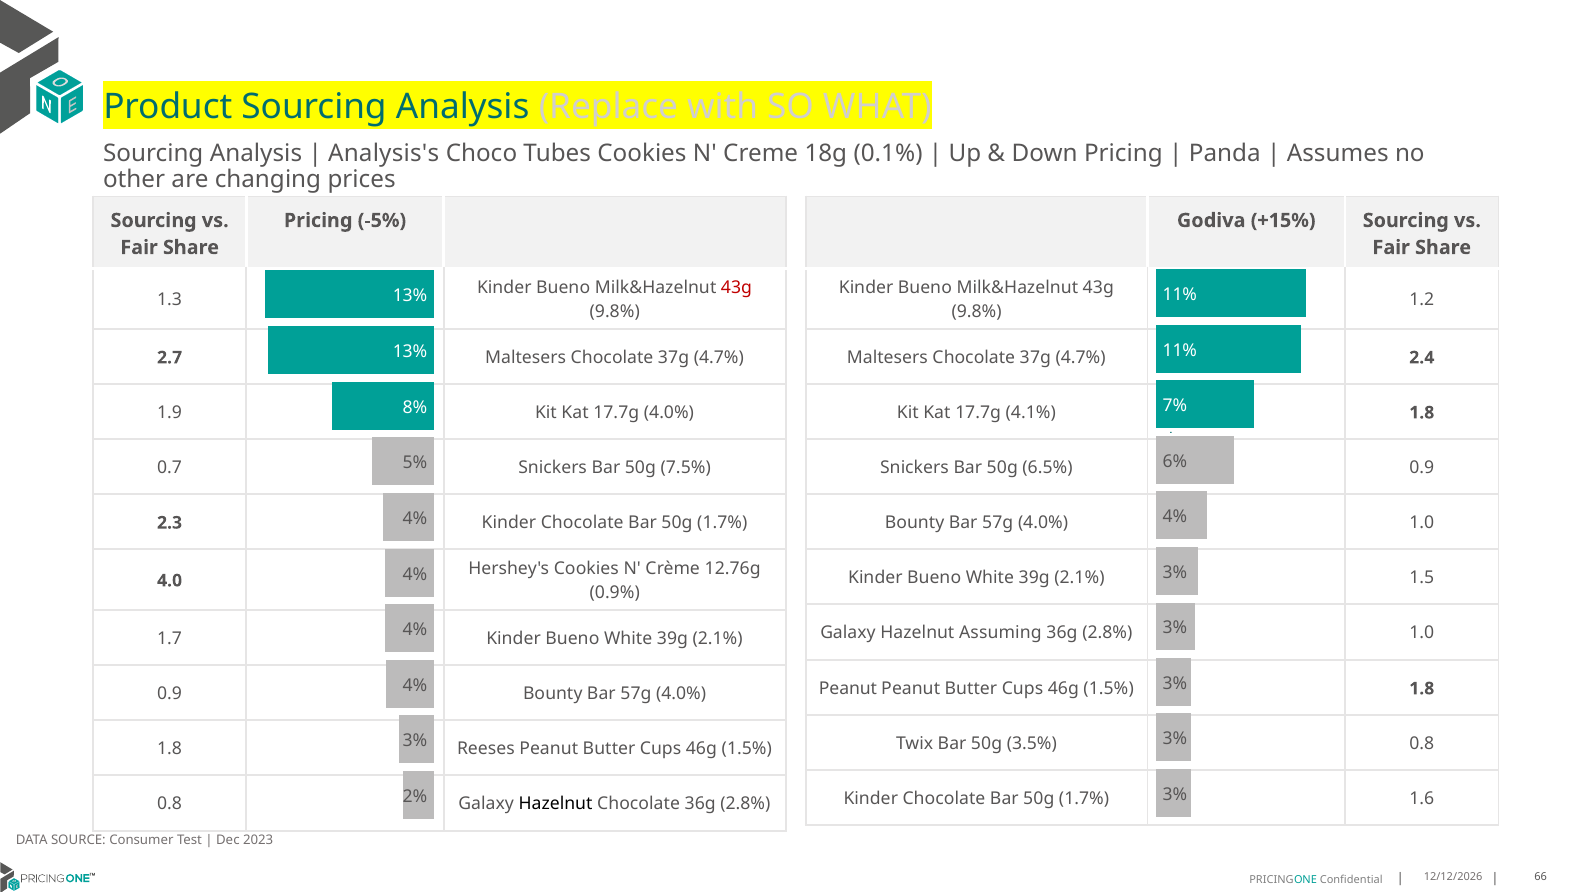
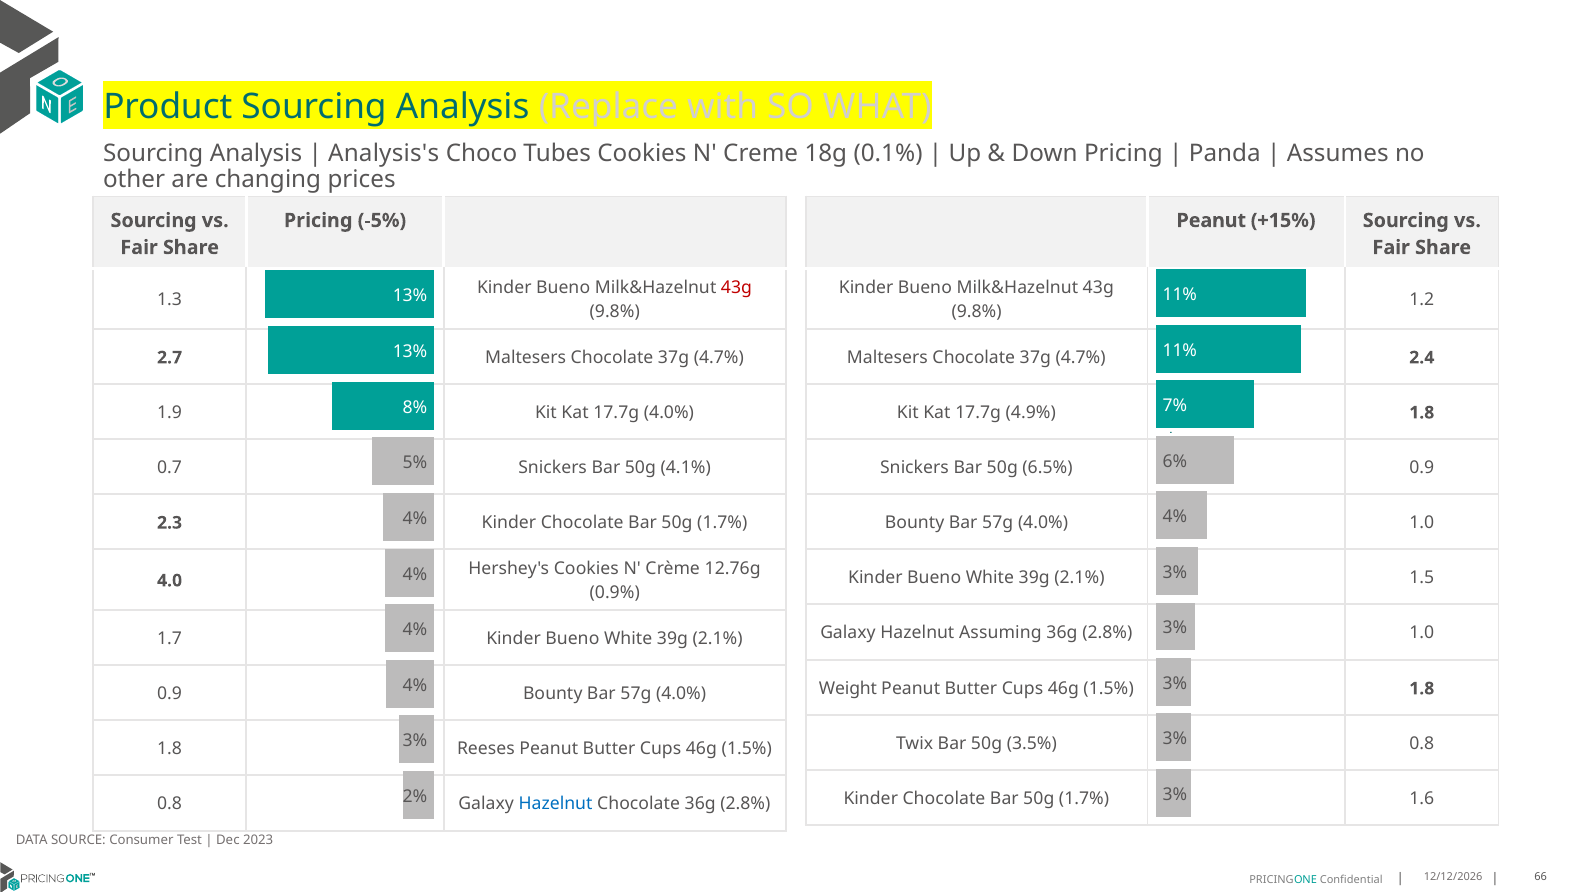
Godiva at (1211, 221): Godiva -> Peanut
4.1%: 4.1% -> 4.9%
7.5%: 7.5% -> 4.1%
Peanut at (848, 689): Peanut -> Weight
Hazelnut at (556, 804) colour: black -> blue
